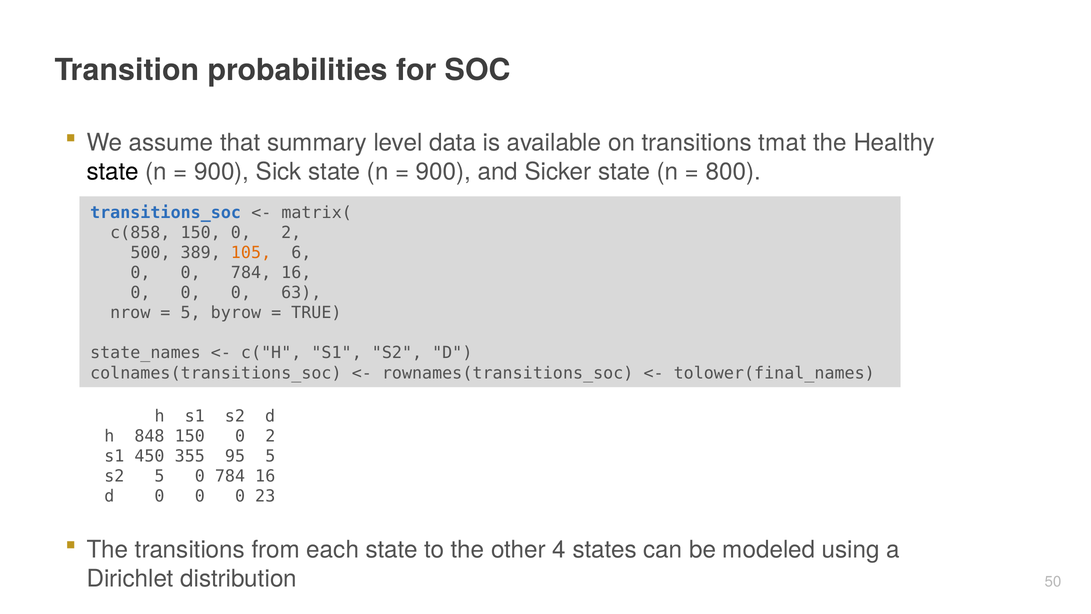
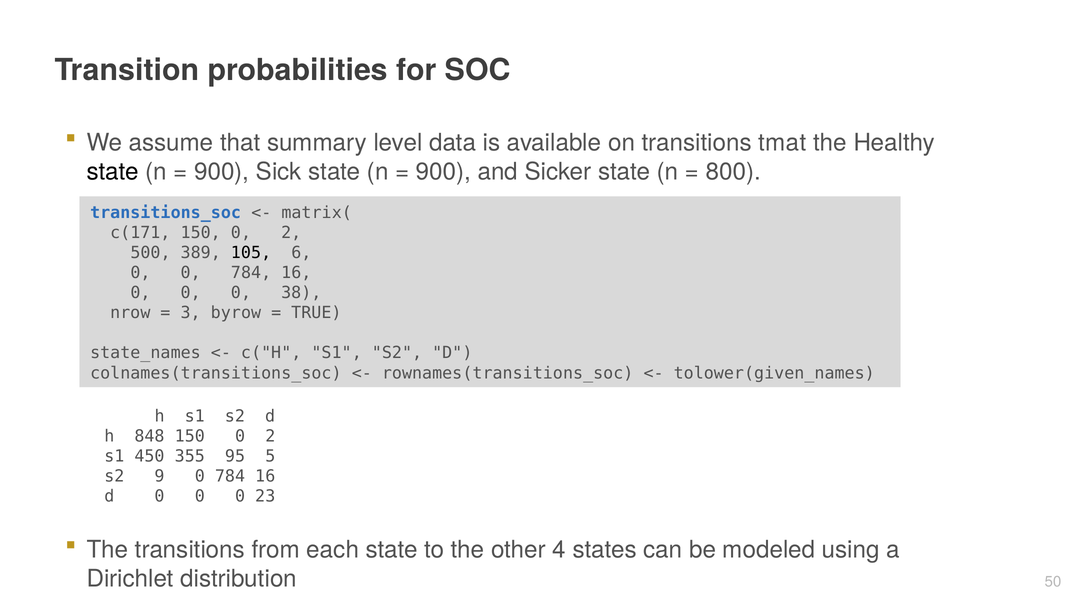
c(858: c(858 -> c(171
105 colour: orange -> black
63: 63 -> 38
5 at (191, 313): 5 -> 3
tolower(final_names: tolower(final_names -> tolower(given_names
s2 5: 5 -> 9
